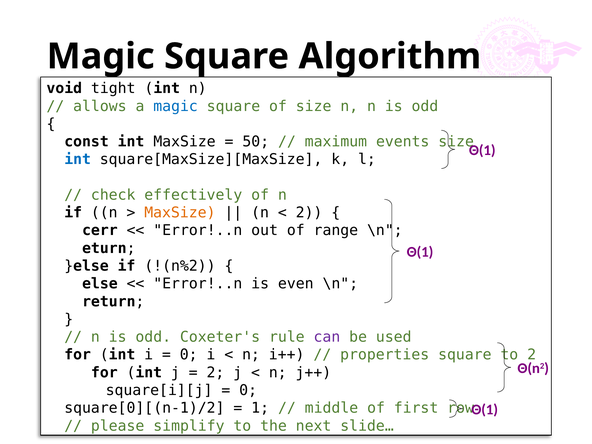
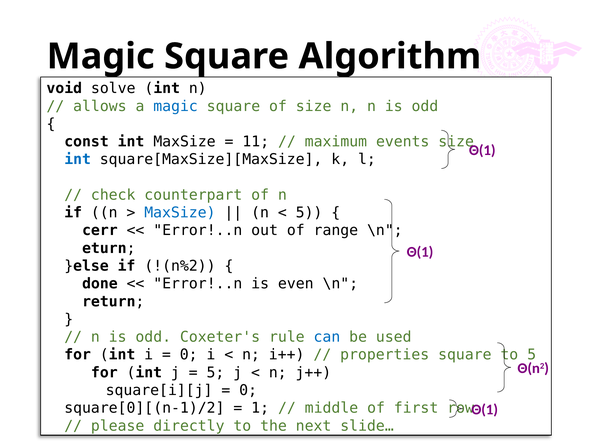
tight: tight -> solve
50: 50 -> 11
effectively: effectively -> counterpart
MaxSize at (180, 213) colour: orange -> blue
2 at (309, 213): 2 -> 5
else: else -> done
can colour: purple -> blue
to 2: 2 -> 5
2 at (215, 373): 2 -> 5
simplify: simplify -> directly
